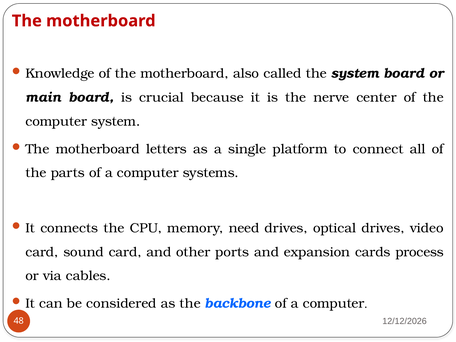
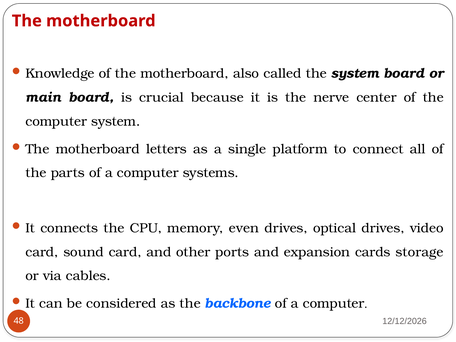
need: need -> even
process: process -> storage
